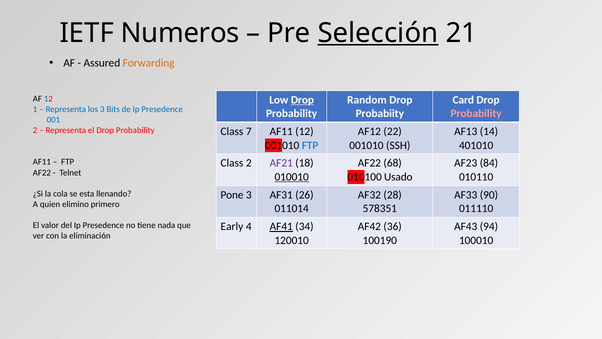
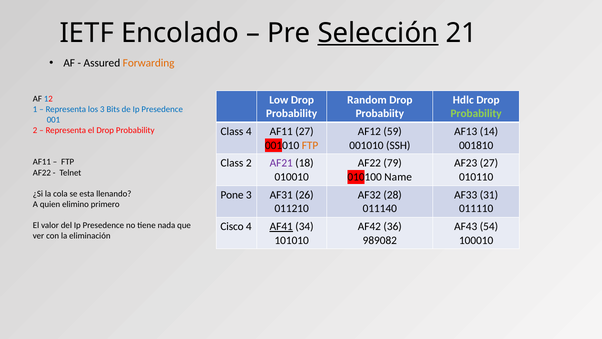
Numeros: Numeros -> Encolado
Drop at (302, 100) underline: present -> none
Card: Card -> Hdlc
Probability at (476, 114) colour: pink -> light green
Class 7: 7 -> 4
AF11 12: 12 -> 27
22: 22 -> 59
FTP at (310, 145) colour: blue -> orange
401010: 401010 -> 001810
68: 68 -> 79
AF23 84: 84 -> 27
010010 underline: present -> none
Usado: Usado -> Name
90: 90 -> 31
011014: 011014 -> 011210
578351: 578351 -> 011140
Early: Early -> Cisco
94: 94 -> 54
120010: 120010 -> 101010
100190: 100190 -> 989082
